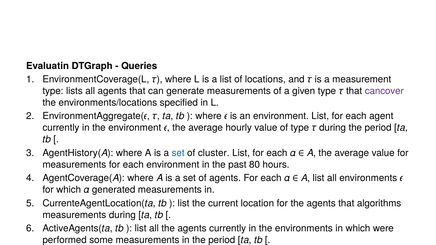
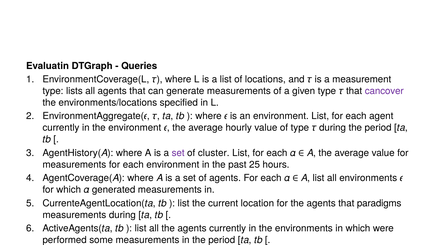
set at (178, 153) colour: blue -> purple
80: 80 -> 25
algorithms: algorithms -> paradigms
